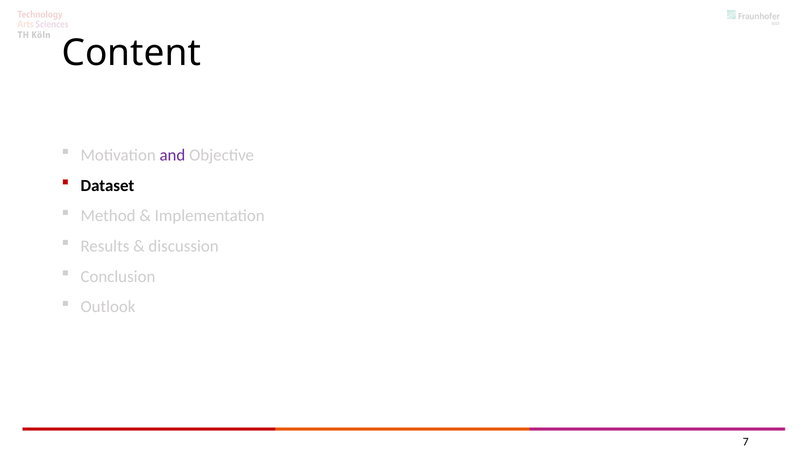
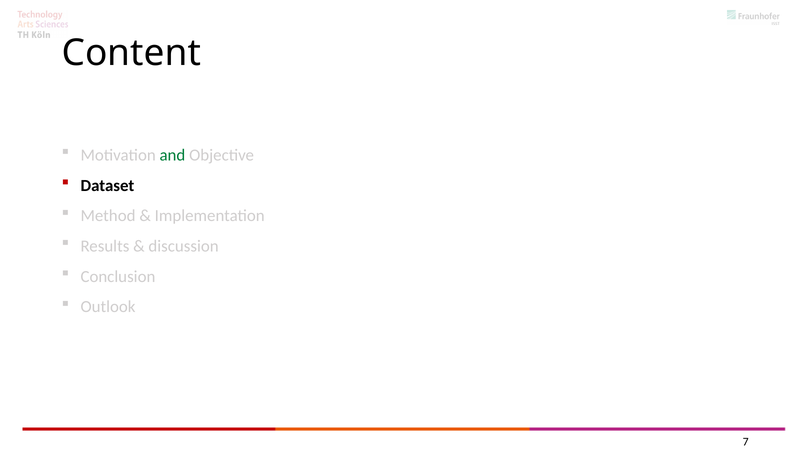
and colour: purple -> green
